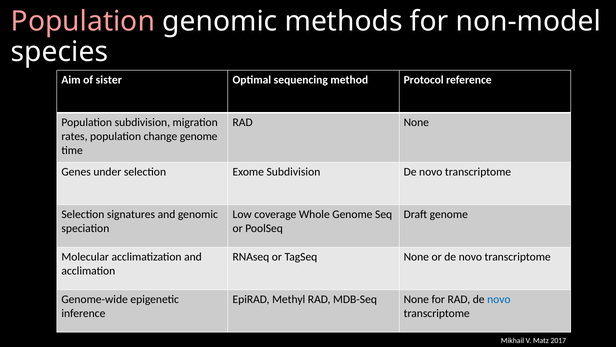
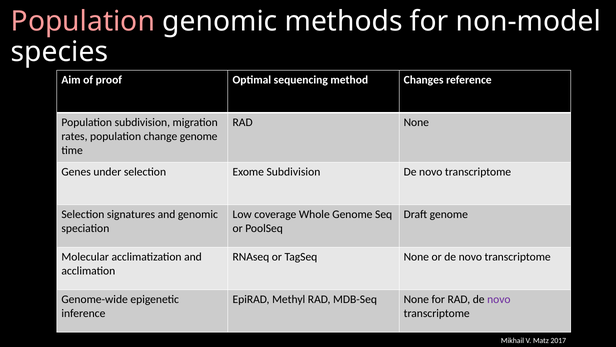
sister: sister -> proof
Protocol: Protocol -> Changes
novo at (499, 299) colour: blue -> purple
